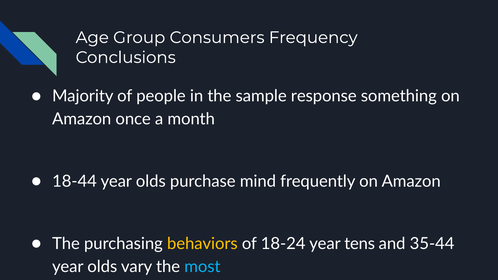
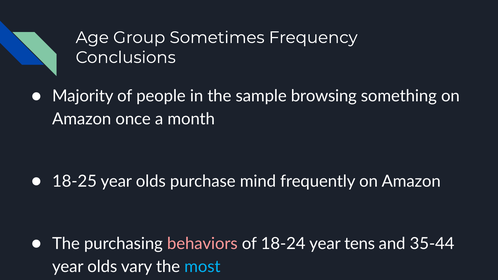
Consumers: Consumers -> Sometimes
response: response -> browsing
18-44: 18-44 -> 18-25
behaviors colour: yellow -> pink
